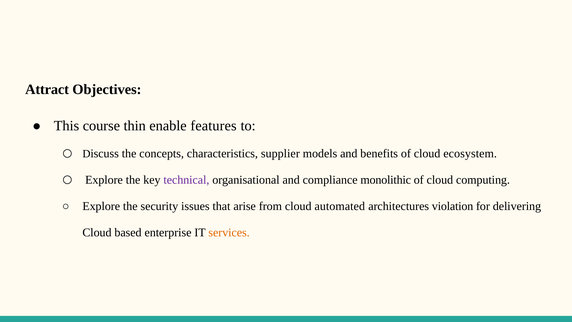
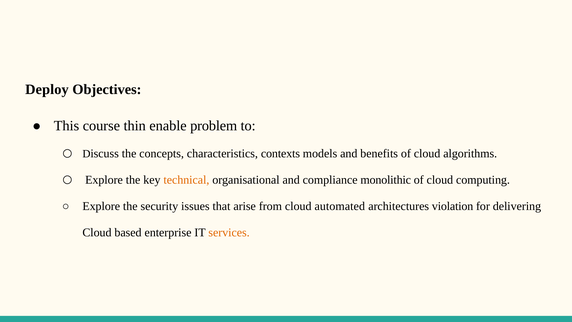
Attract: Attract -> Deploy
features: features -> problem
supplier: supplier -> contexts
ecosystem: ecosystem -> algorithms
technical colour: purple -> orange
